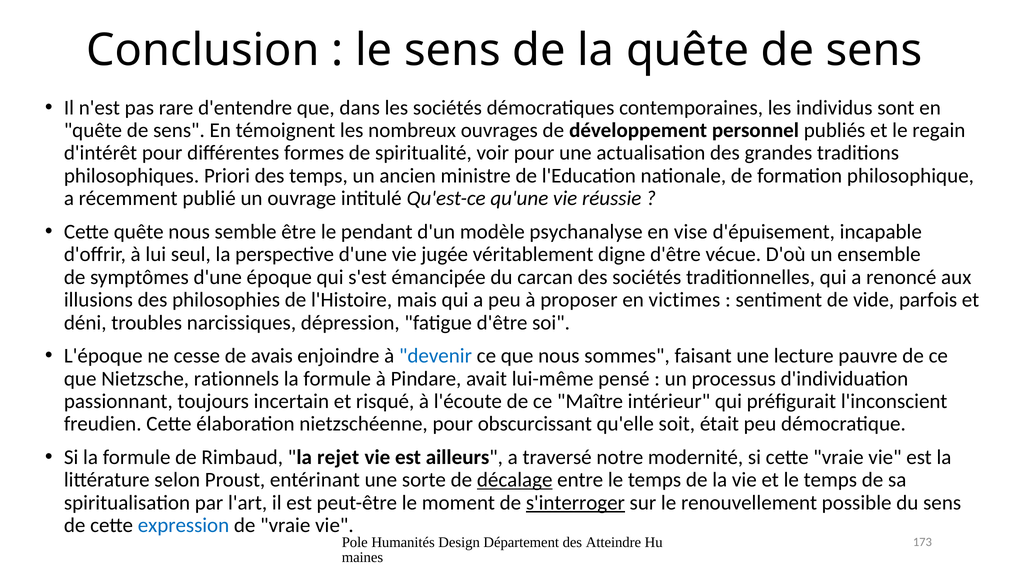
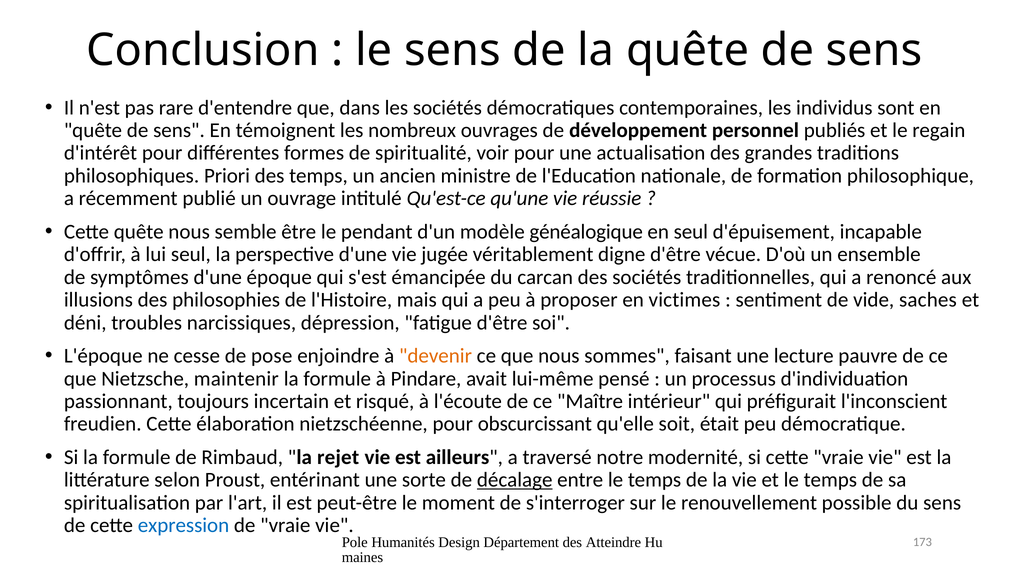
psychanalyse: psychanalyse -> généalogique
en vise: vise -> seul
parfois: parfois -> saches
avais: avais -> pose
devenir colour: blue -> orange
rationnels: rationnels -> maintenir
s'interroger underline: present -> none
